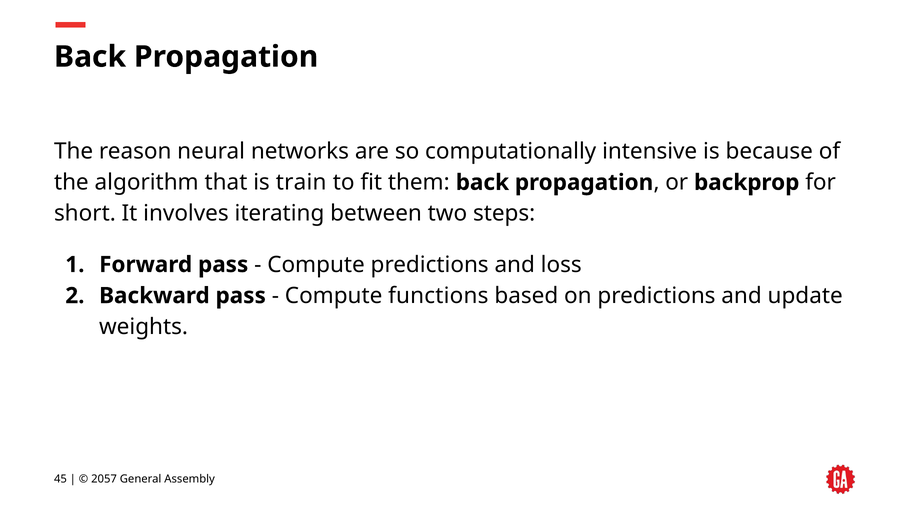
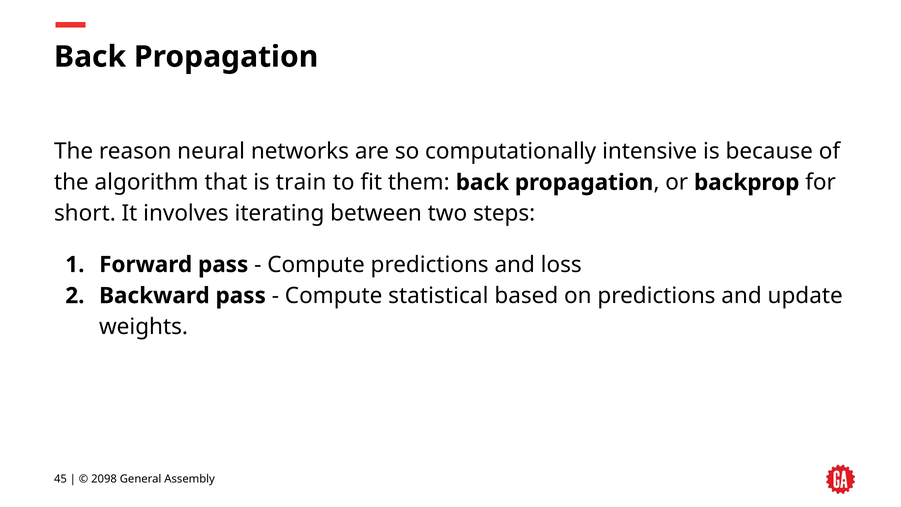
functions: functions -> statistical
2057: 2057 -> 2098
